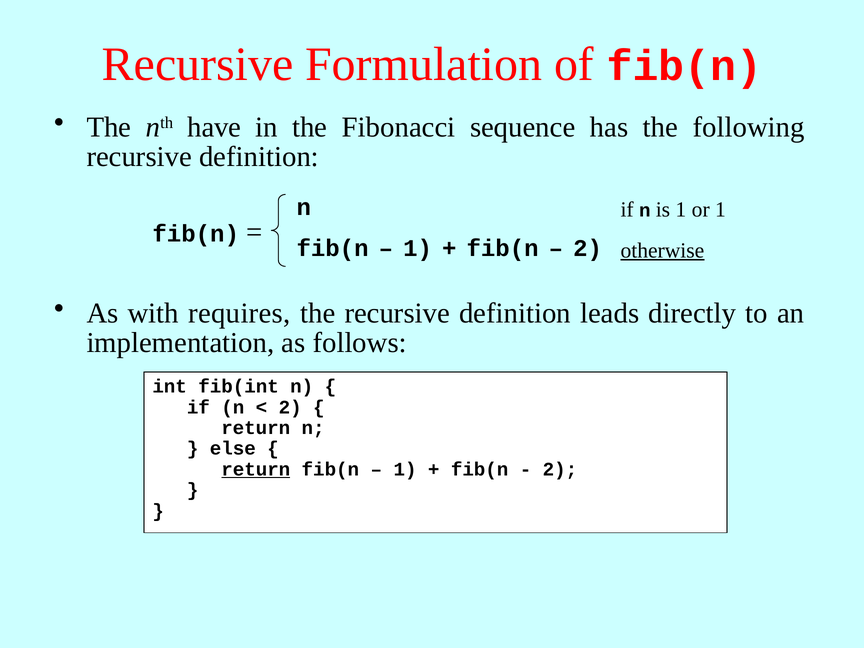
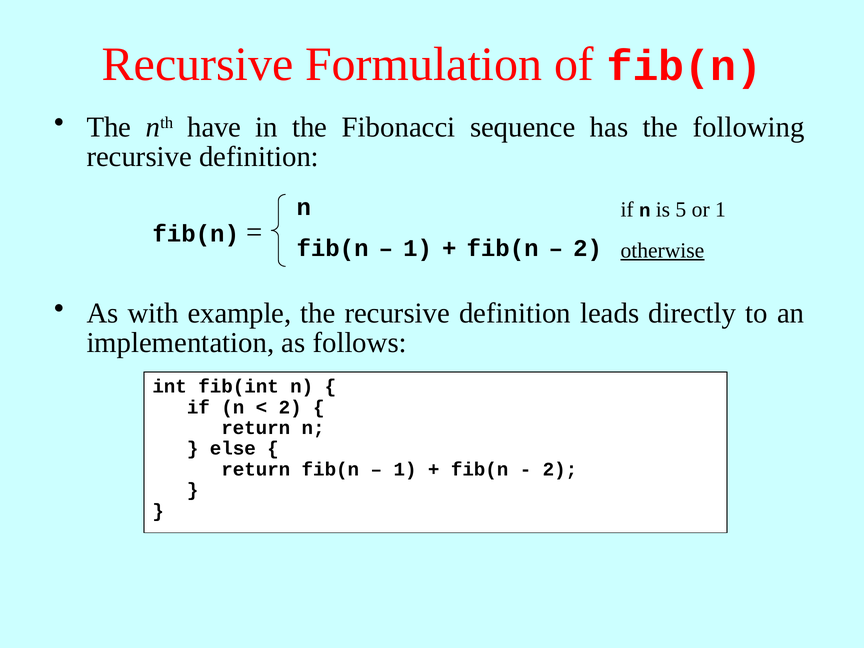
is 1: 1 -> 5
requires: requires -> example
return at (256, 469) underline: present -> none
